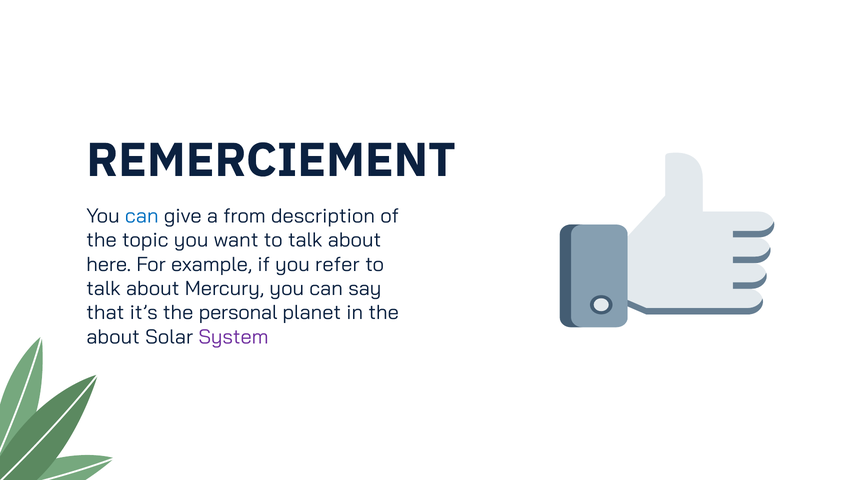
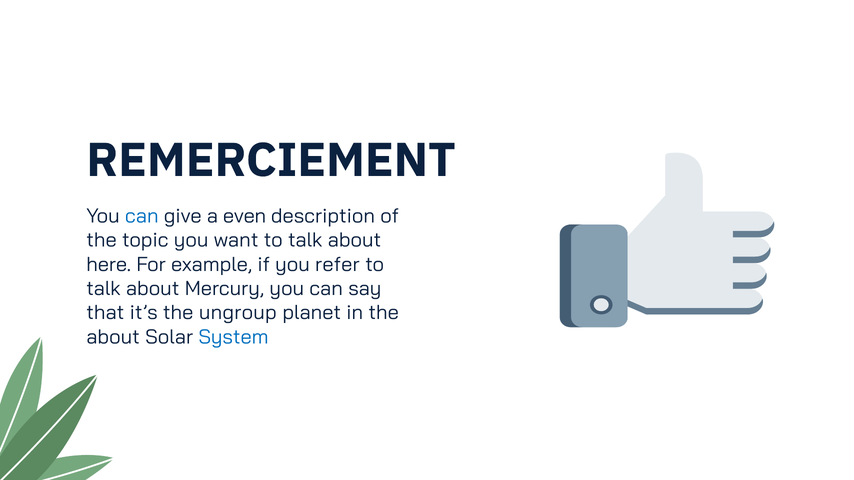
from: from -> even
personal: personal -> ungroup
System colour: purple -> blue
